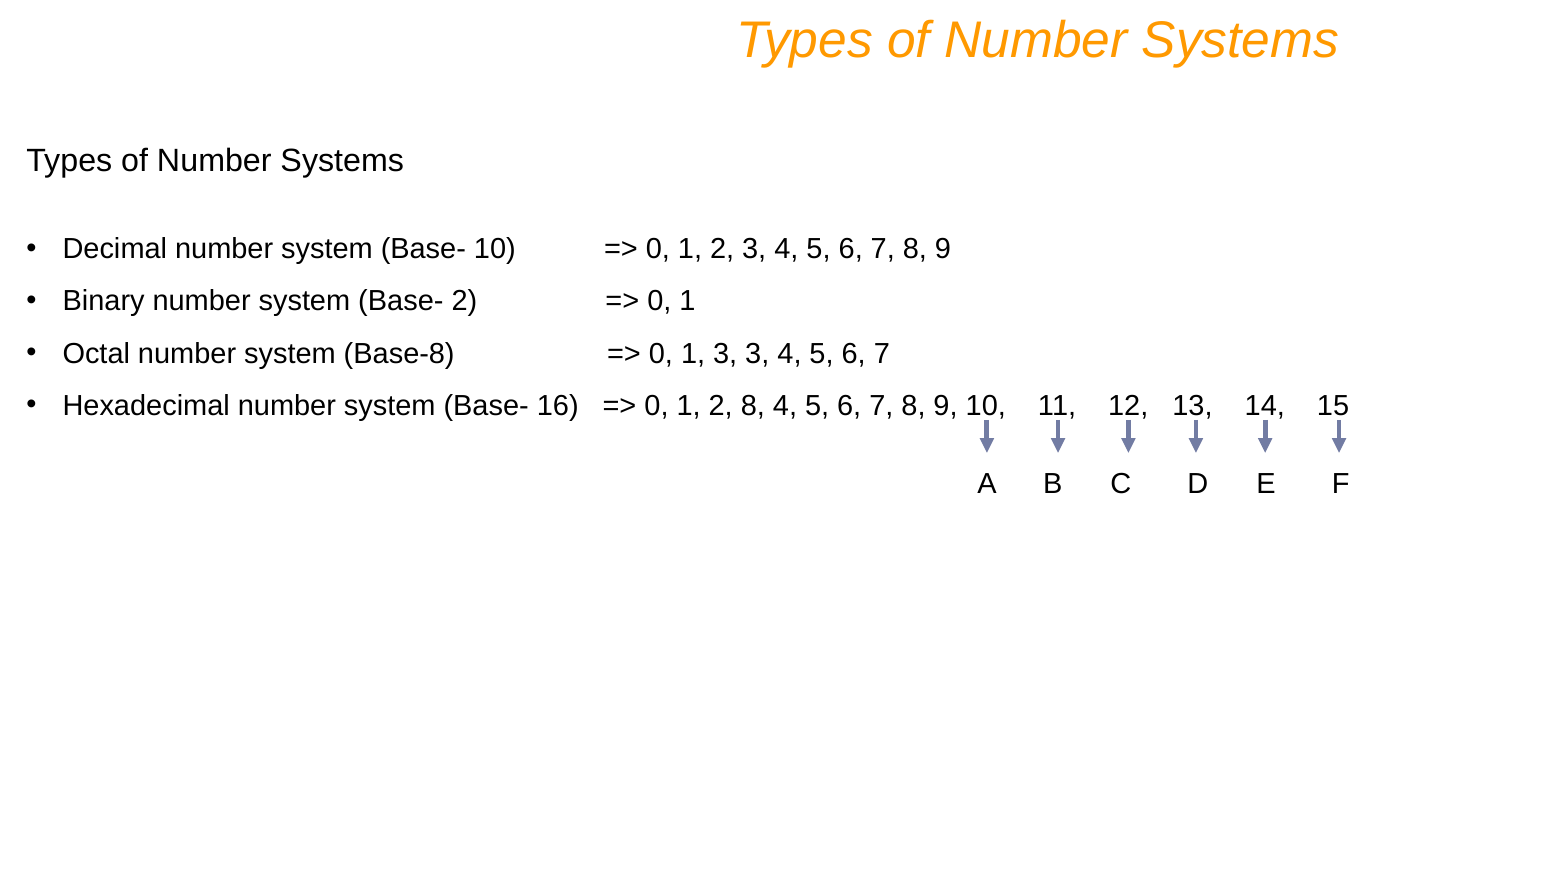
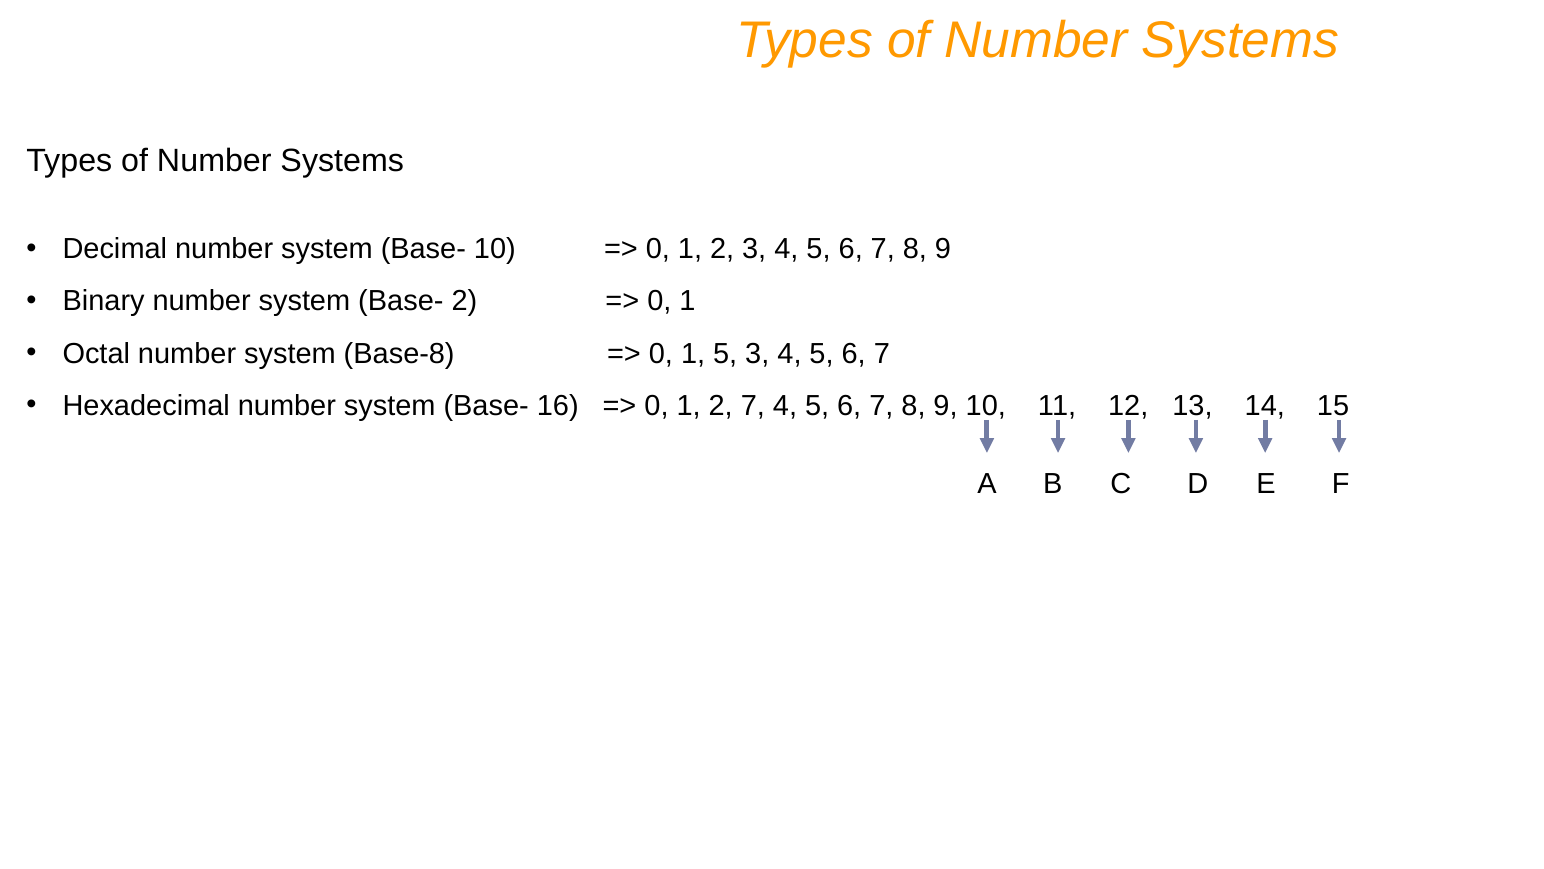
1 3: 3 -> 5
2 8: 8 -> 7
